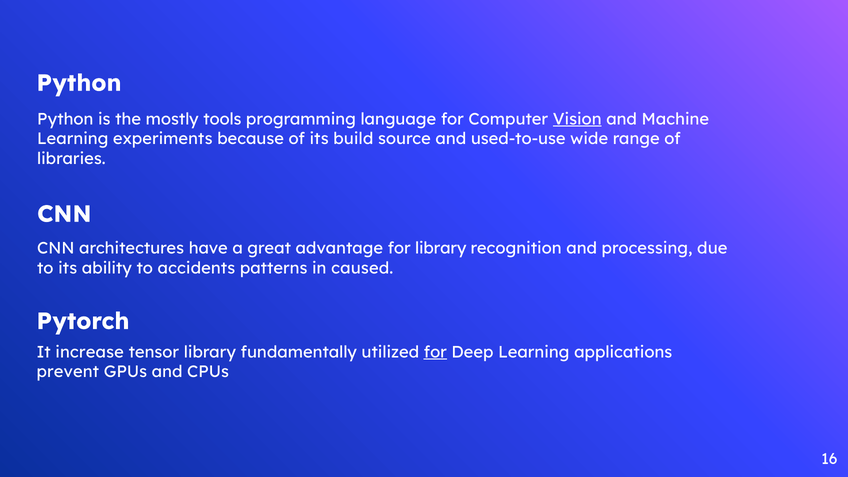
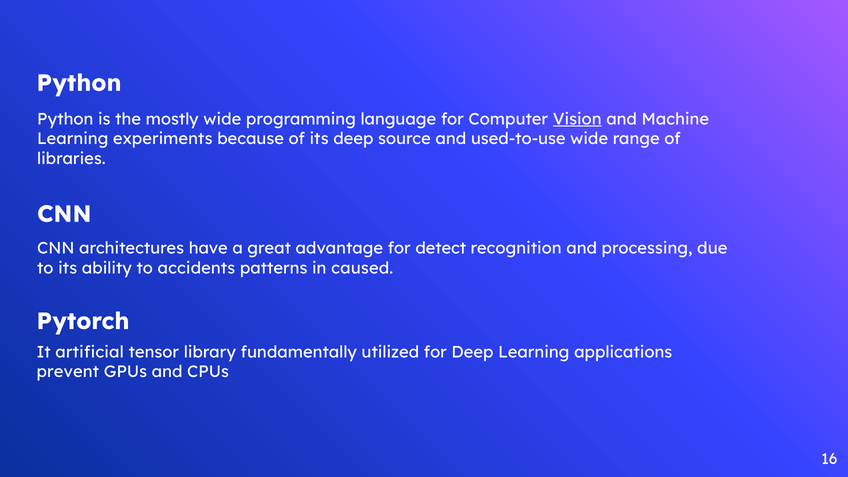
mostly tools: tools -> wide
its build: build -> deep
for library: library -> detect
increase: increase -> artificial
for at (435, 352) underline: present -> none
